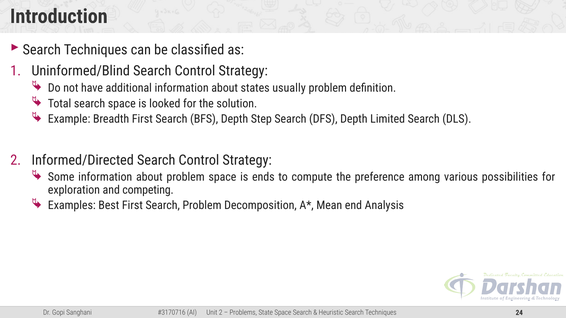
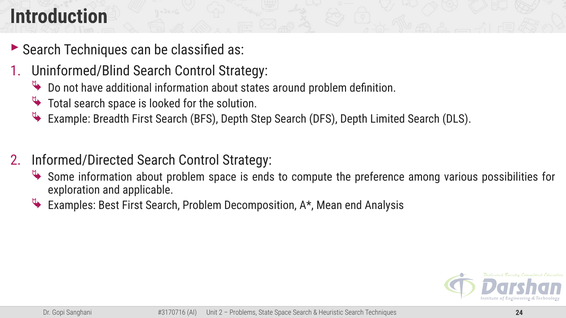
usually: usually -> around
competing: competing -> applicable
